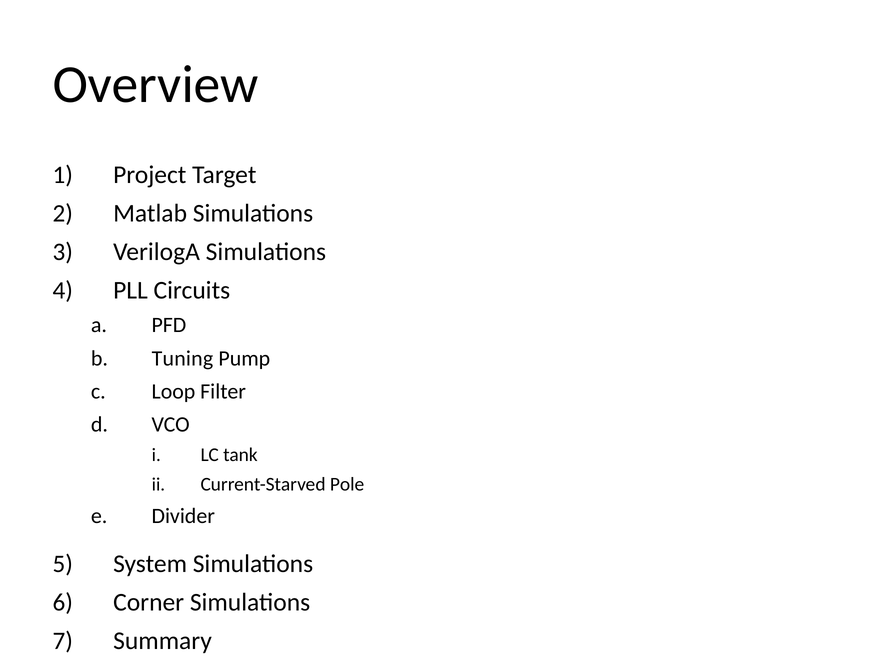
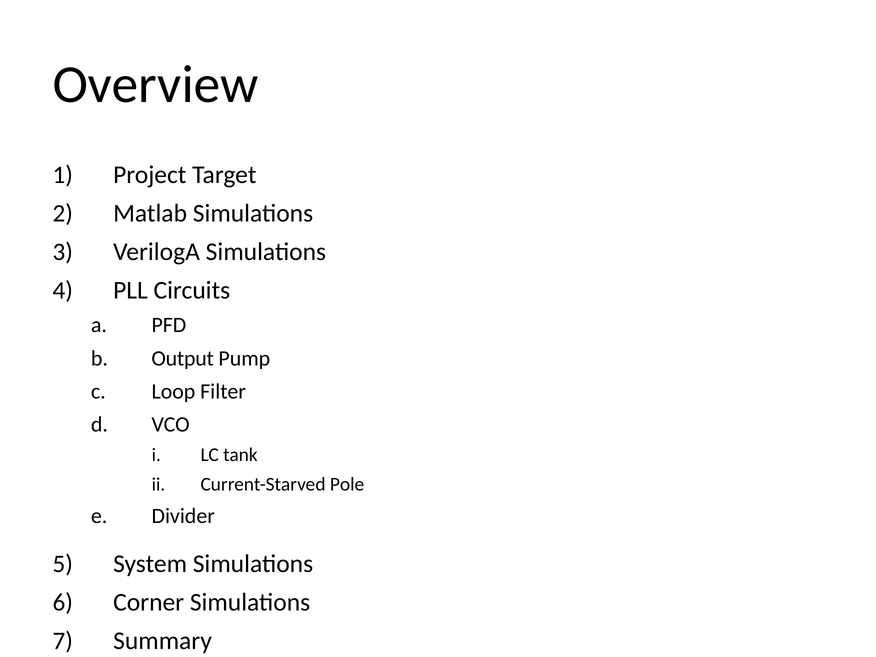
Tuning: Tuning -> Output
